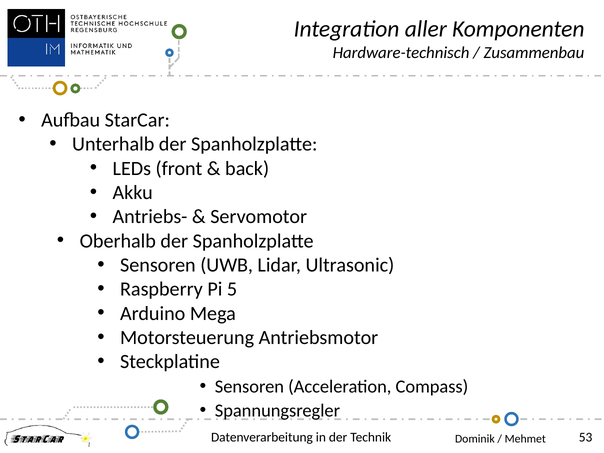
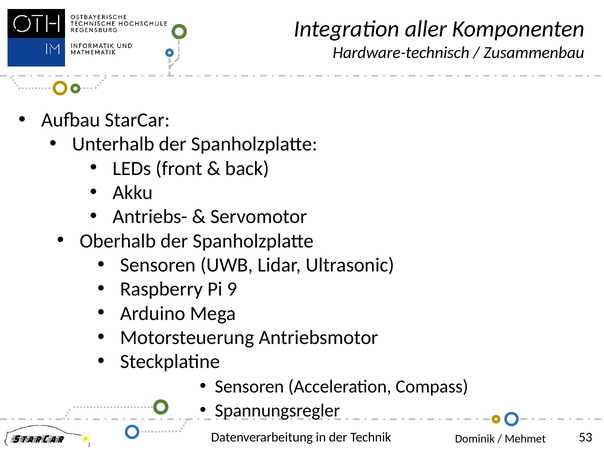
5: 5 -> 9
